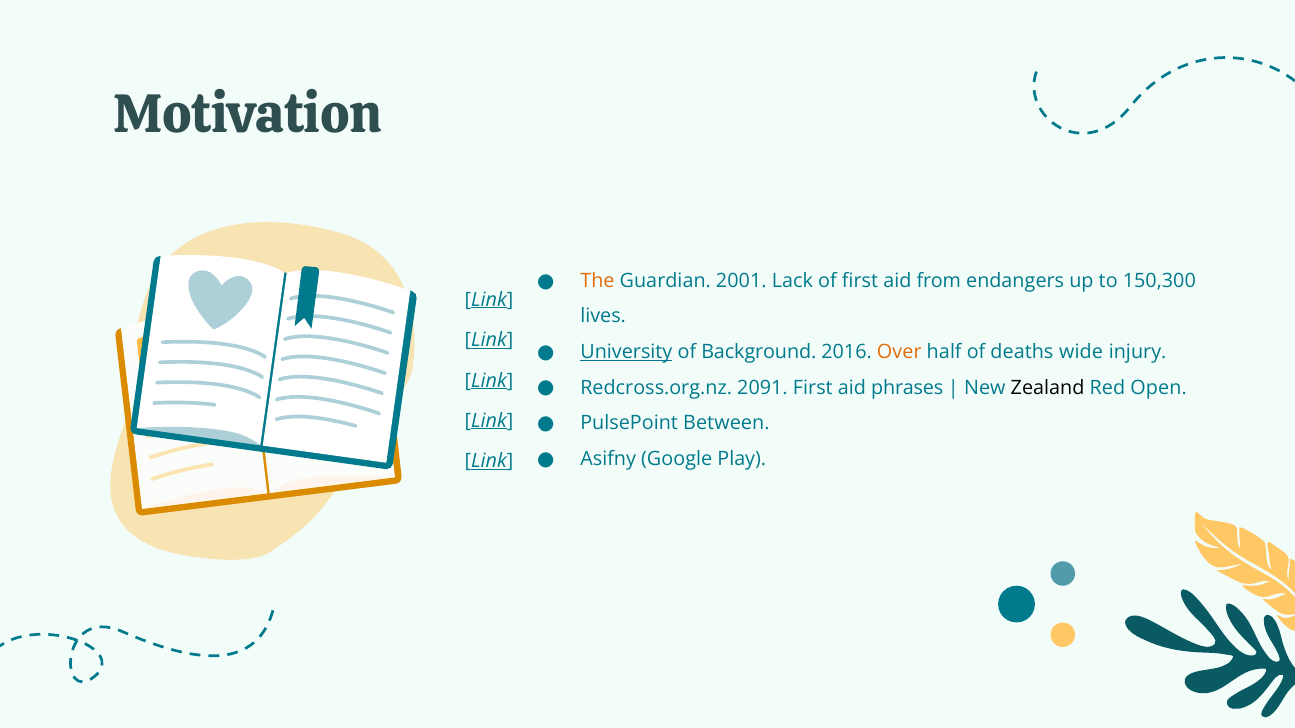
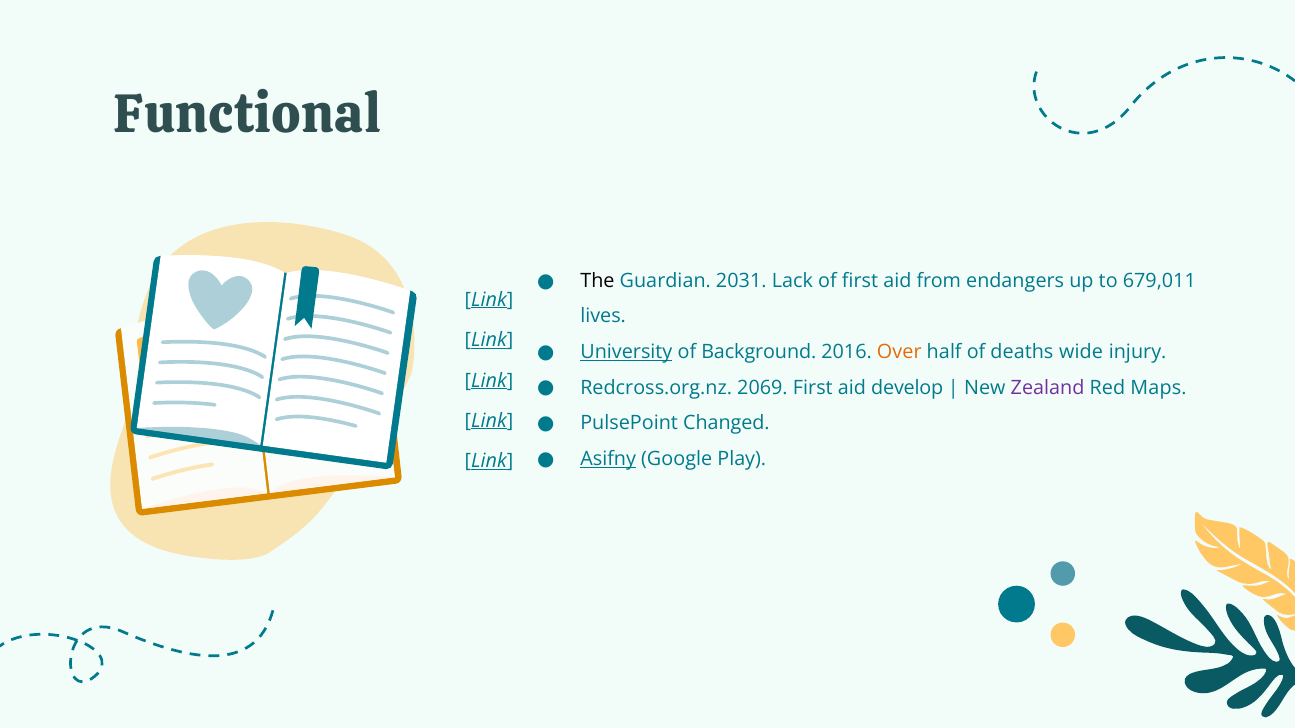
Motivation: Motivation -> Functional
The colour: orange -> black
2001: 2001 -> 2031
150,300: 150,300 -> 679,011
2091: 2091 -> 2069
phrases: phrases -> develop
Zealand colour: black -> purple
Open: Open -> Maps
Between: Between -> Changed
Asifny underline: none -> present
